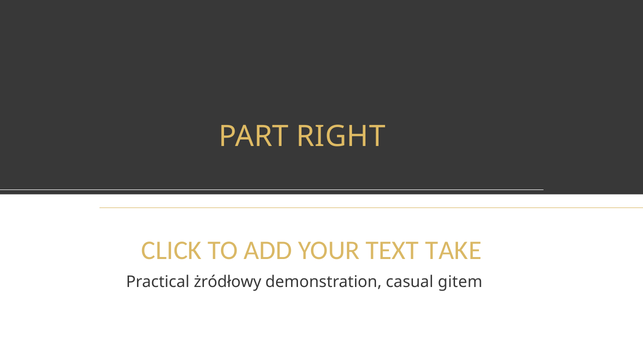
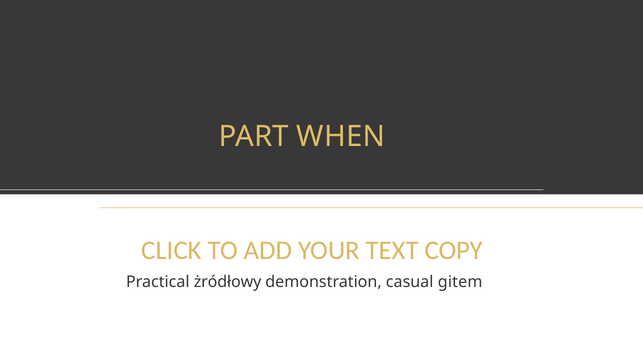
RIGHT: RIGHT -> WHEN
TAKE: TAKE -> COPY
